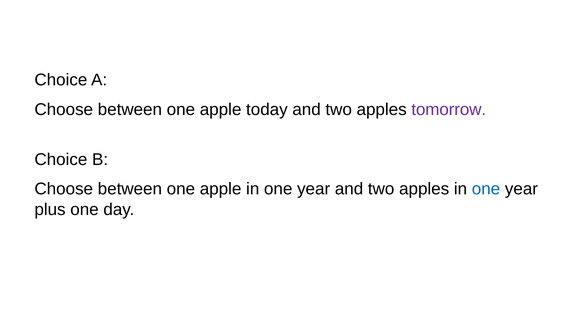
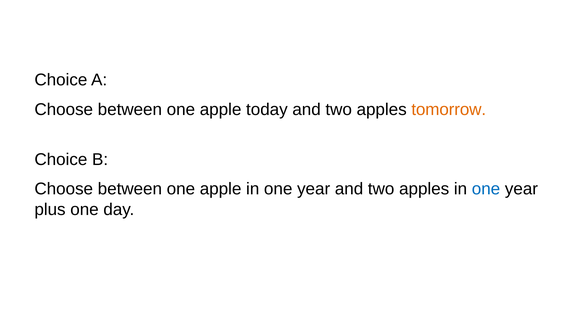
tomorrow colour: purple -> orange
